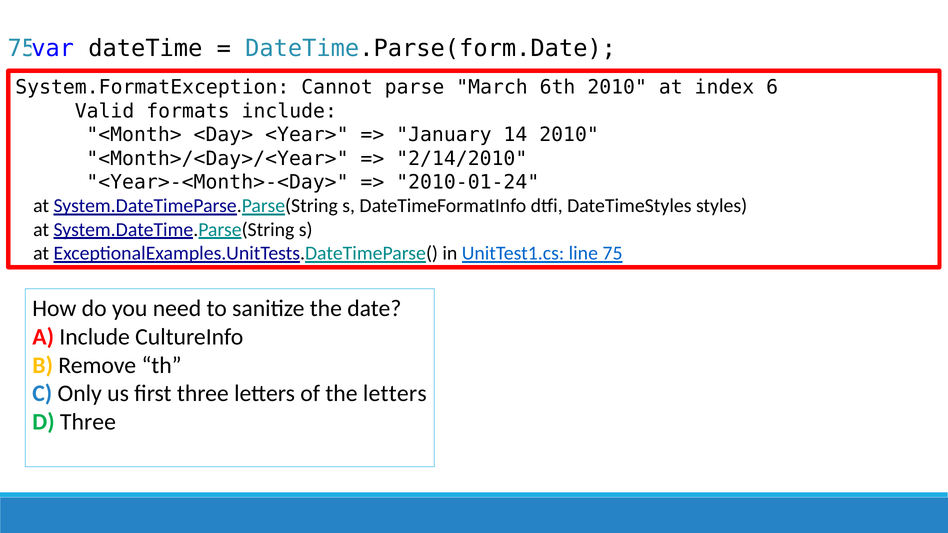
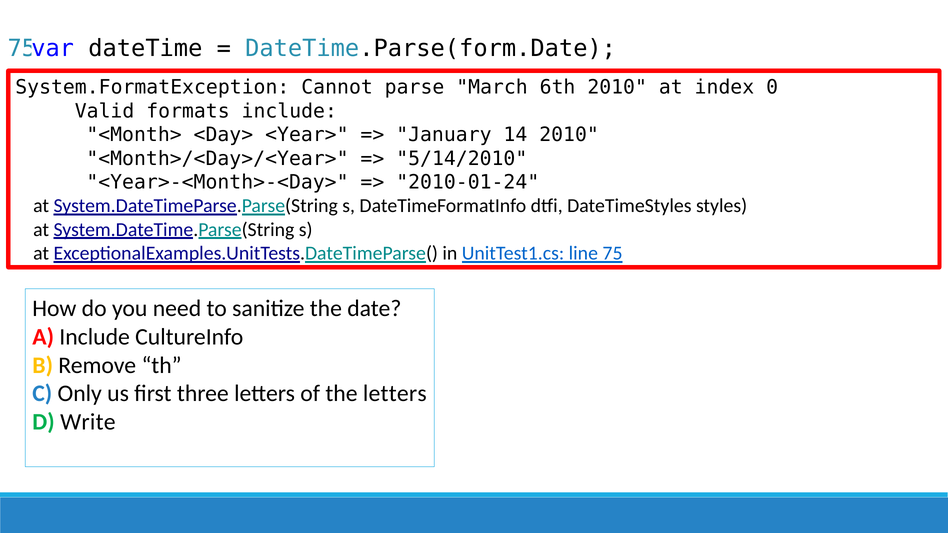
6: 6 -> 0
2/14/2010: 2/14/2010 -> 5/14/2010
D Three: Three -> Write
